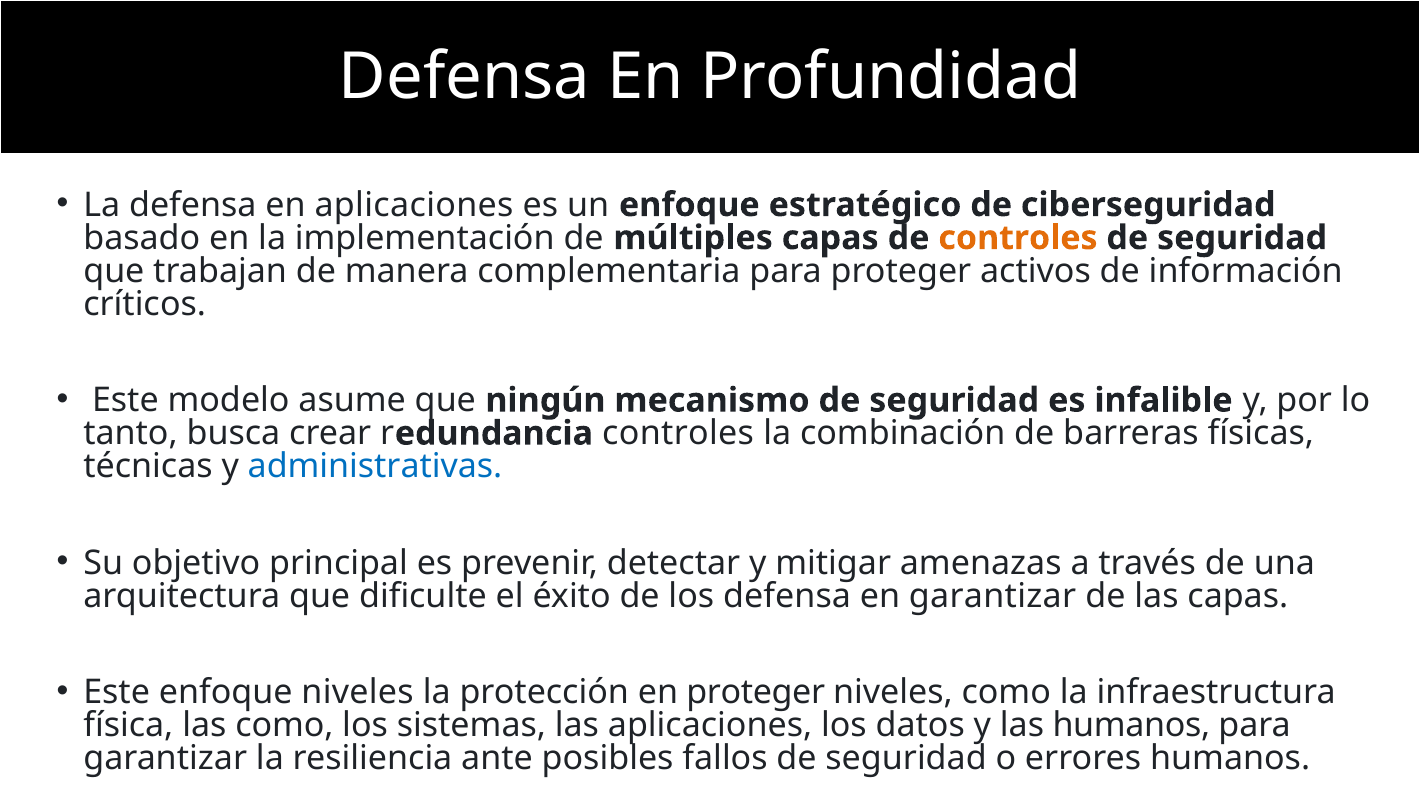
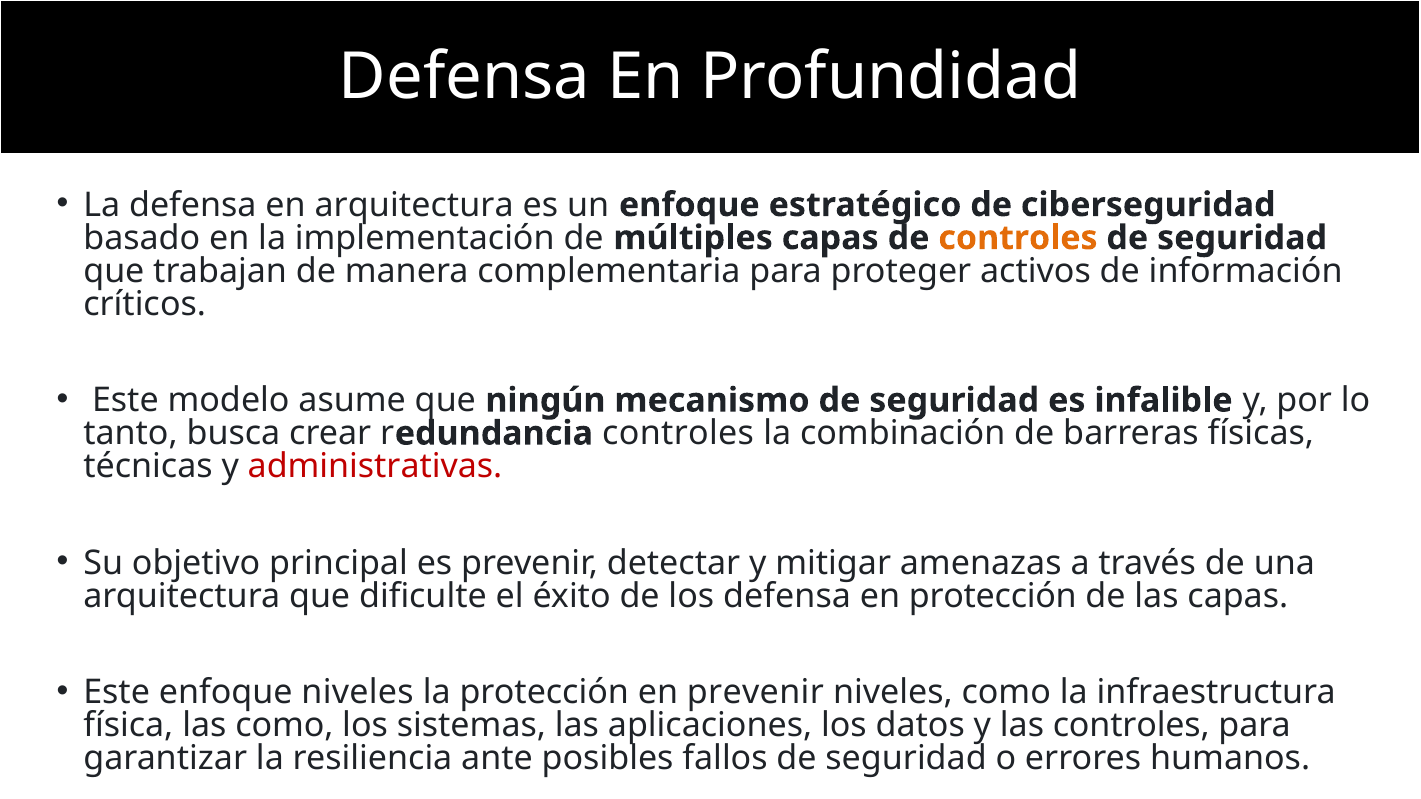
en aplicaciones: aplicaciones -> arquitectura
administrativas colour: blue -> red
en garantizar: garantizar -> protección
en proteger: proteger -> prevenir
las humanos: humanos -> controles
